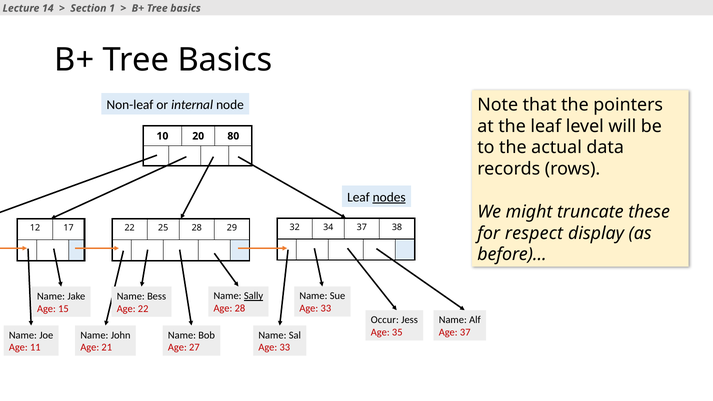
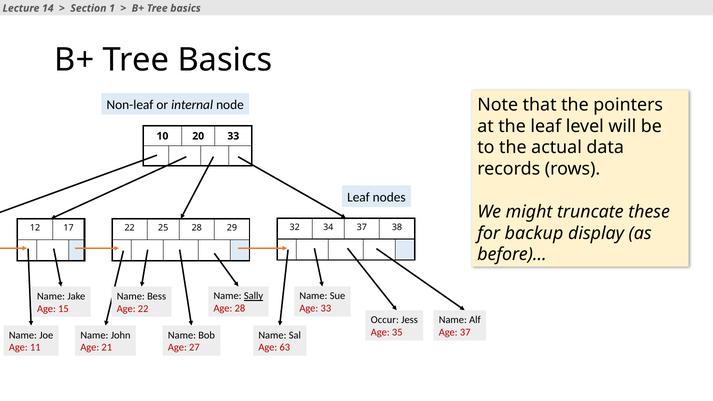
20 80: 80 -> 33
nodes underline: present -> none
respect: respect -> backup
33 at (285, 348): 33 -> 63
